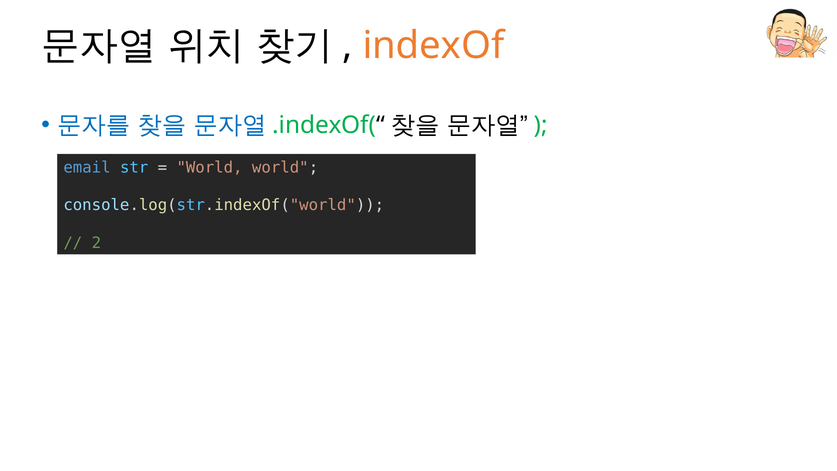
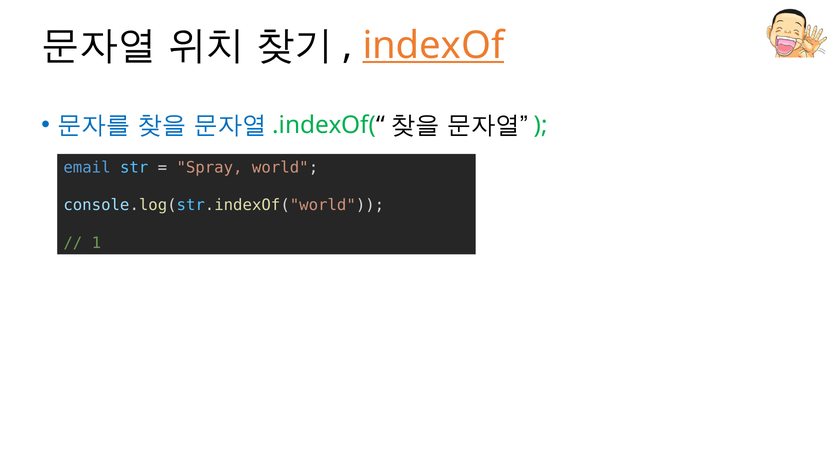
indexOf underline: none -> present
World at (210, 167): World -> Spray
2: 2 -> 1
